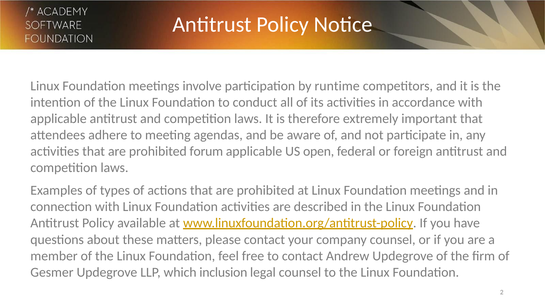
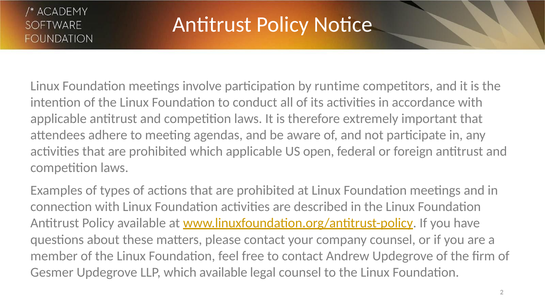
prohibited forum: forum -> which
which inclusion: inclusion -> available
